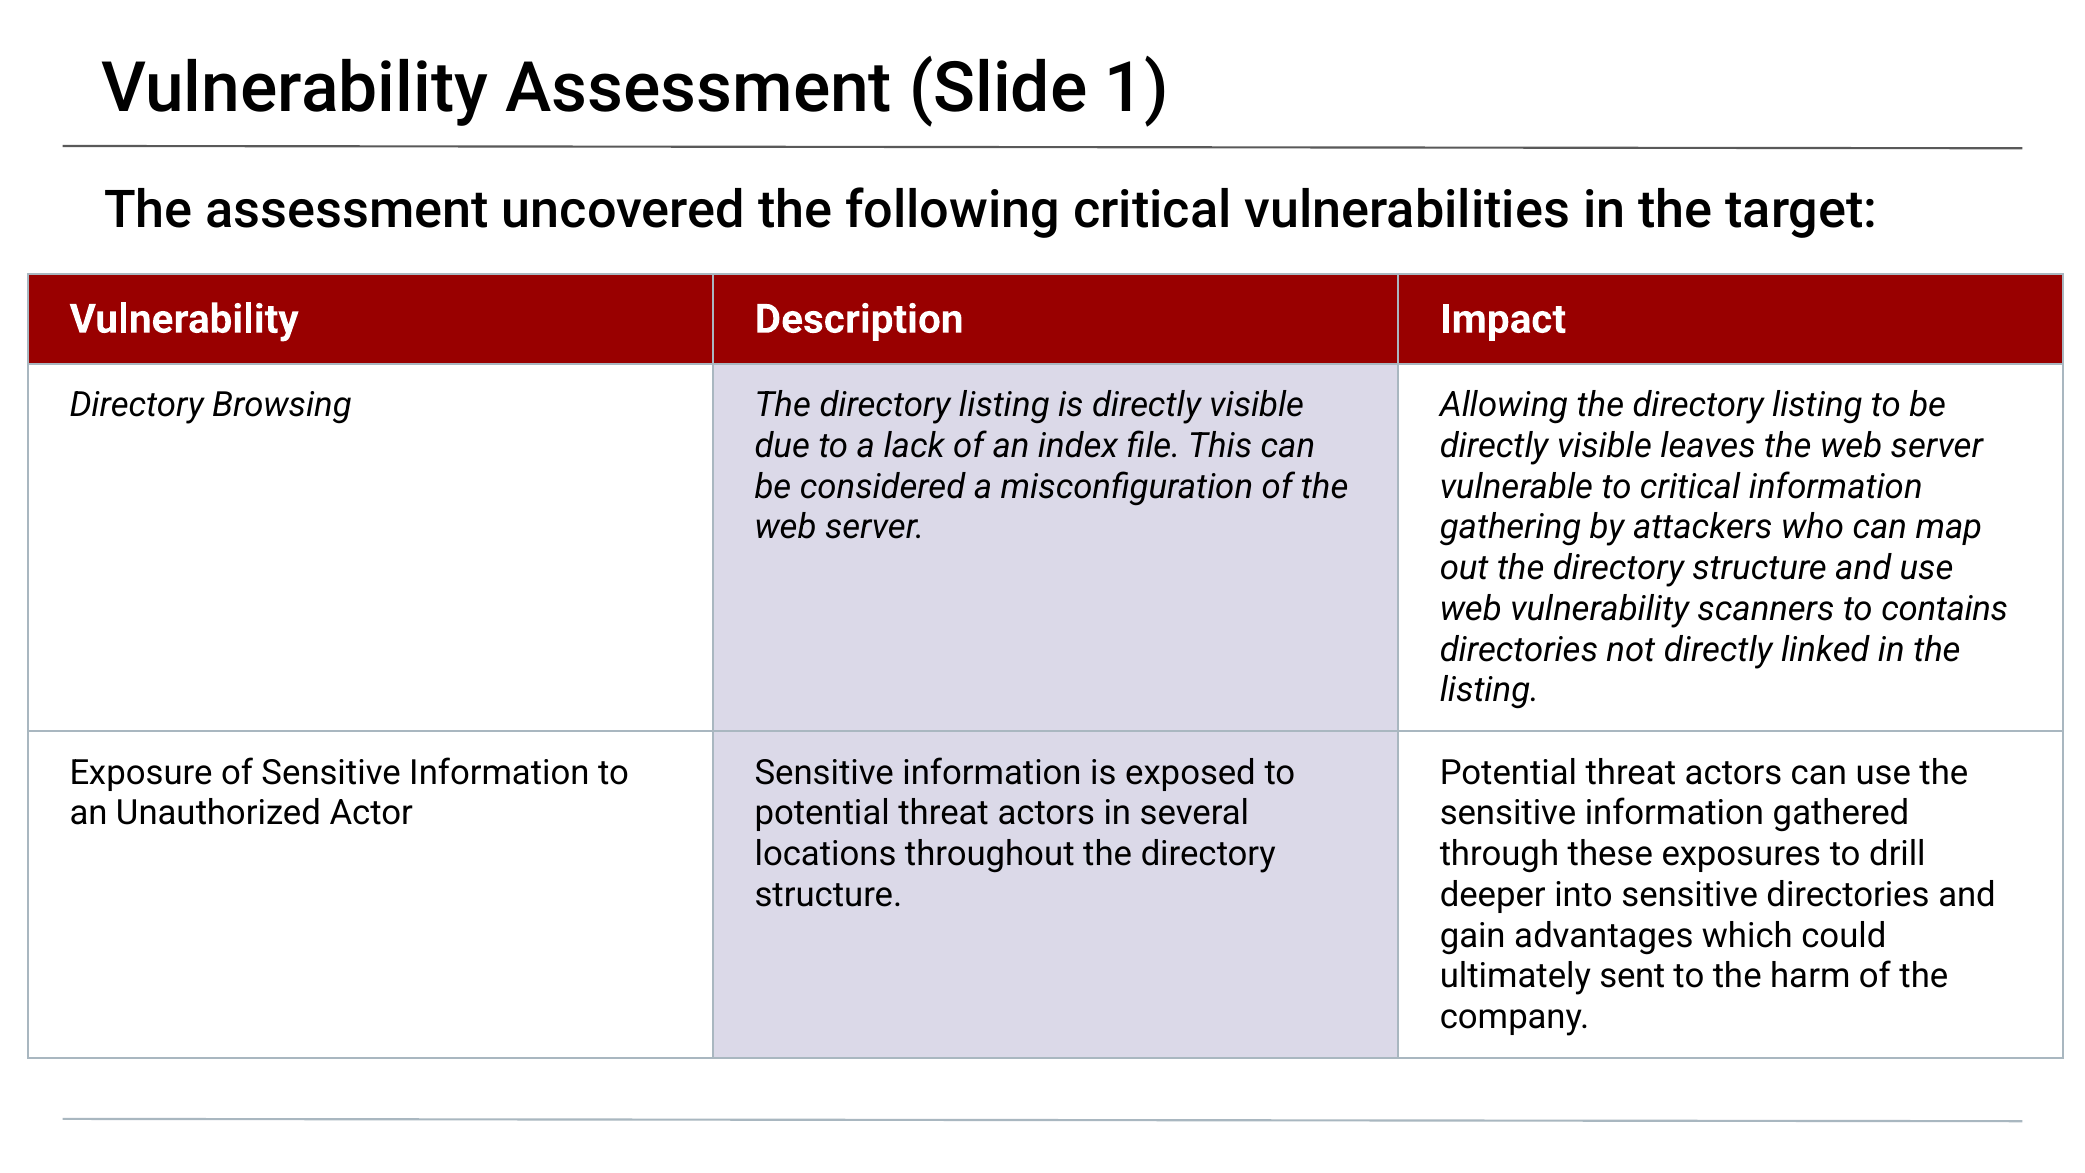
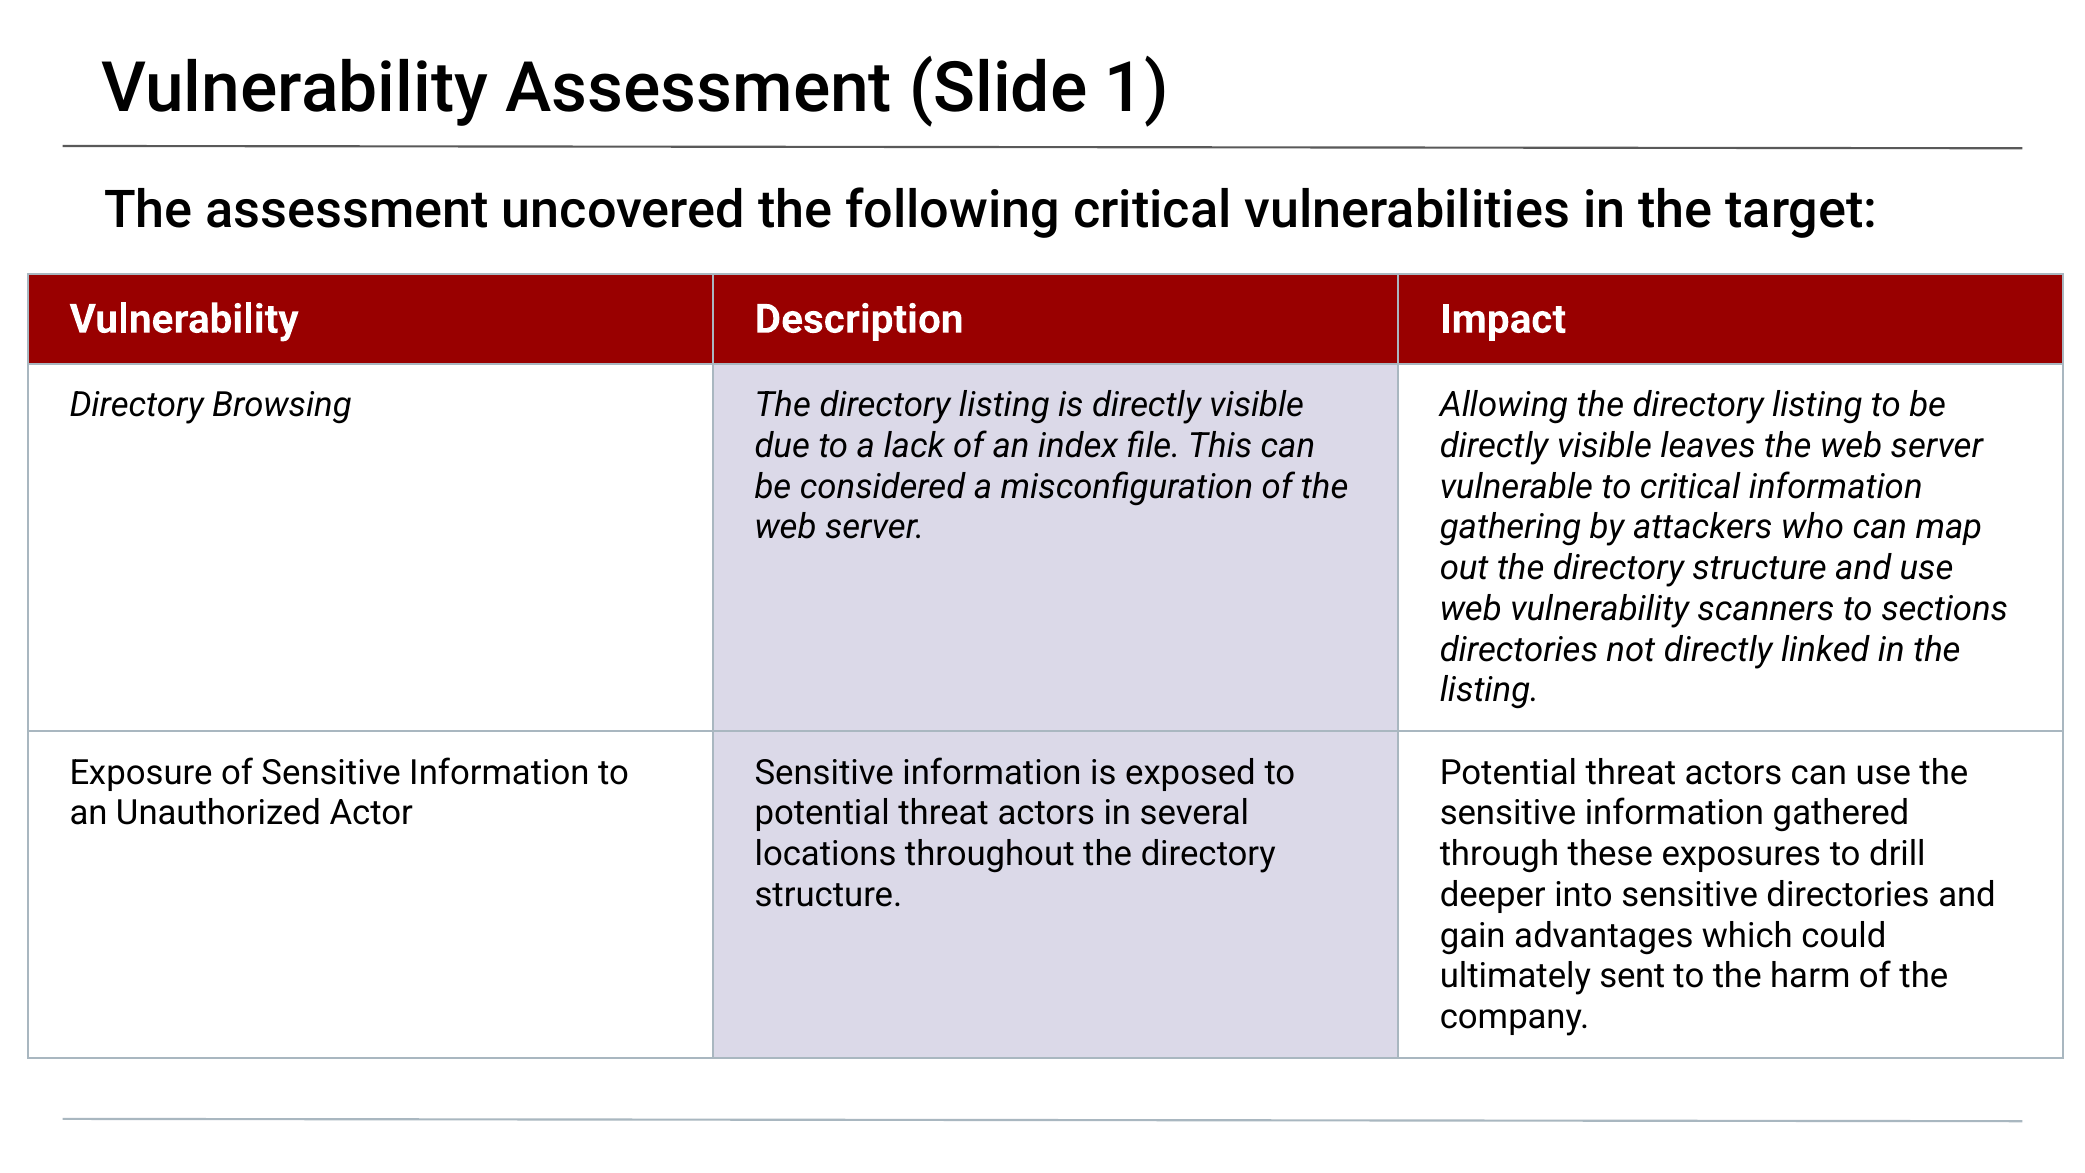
contains: contains -> sections
